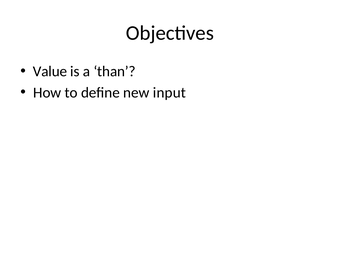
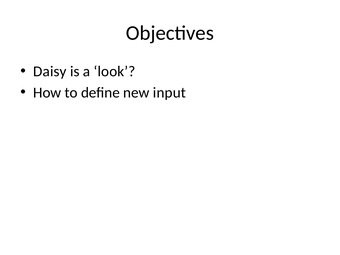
Value: Value -> Daisy
than: than -> look
